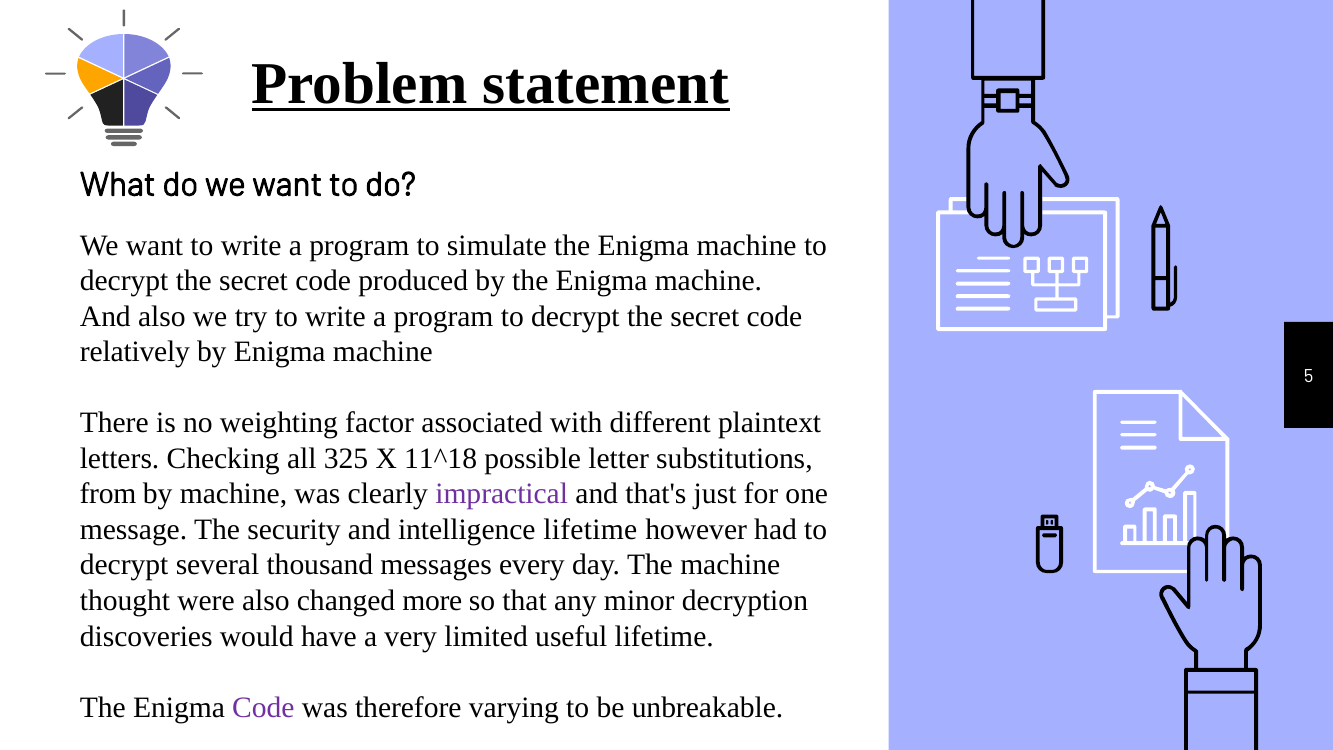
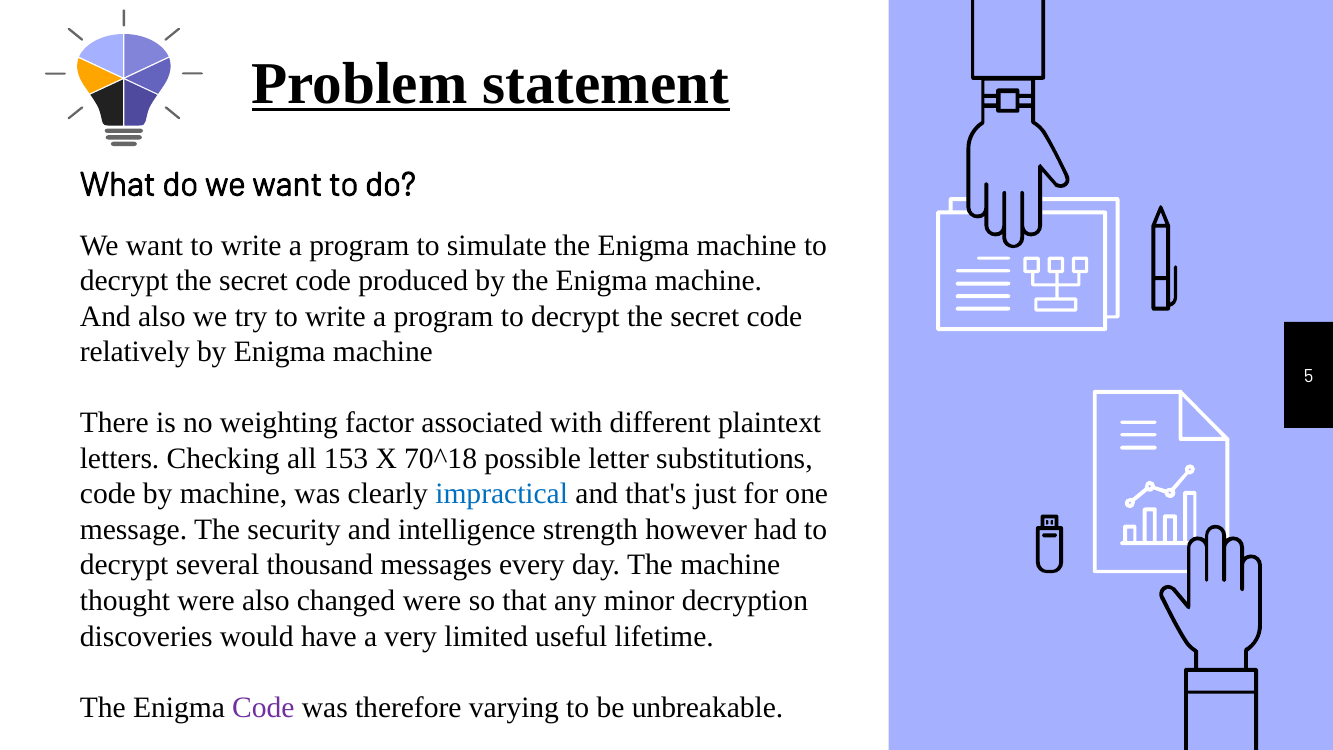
325: 325 -> 153
11^18: 11^18 -> 70^18
from at (108, 494): from -> code
impractical colour: purple -> blue
intelligence lifetime: lifetime -> strength
changed more: more -> were
